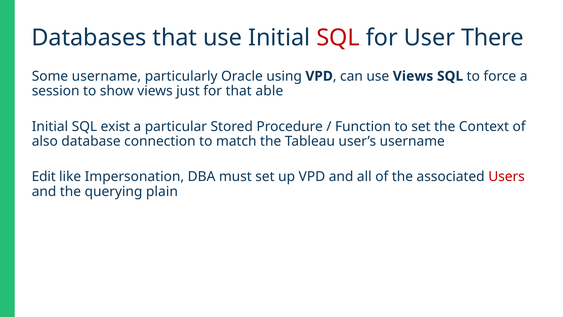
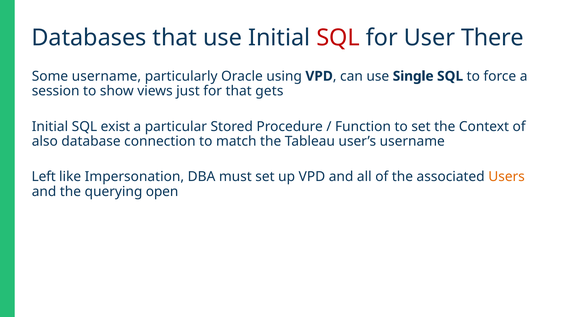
use Views: Views -> Single
able: able -> gets
Edit: Edit -> Left
Users colour: red -> orange
plain: plain -> open
